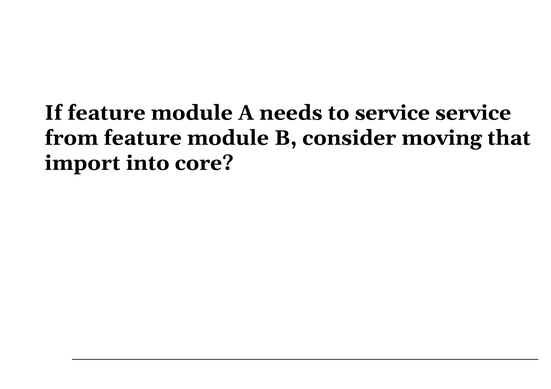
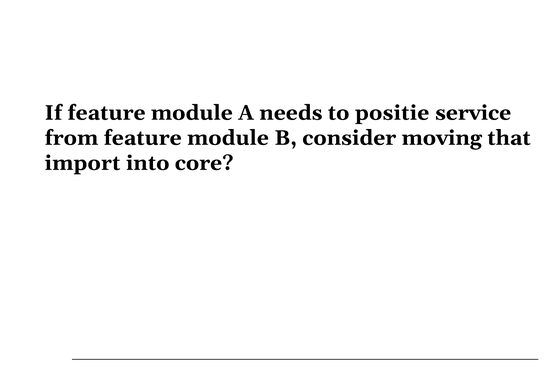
to service: service -> positie
